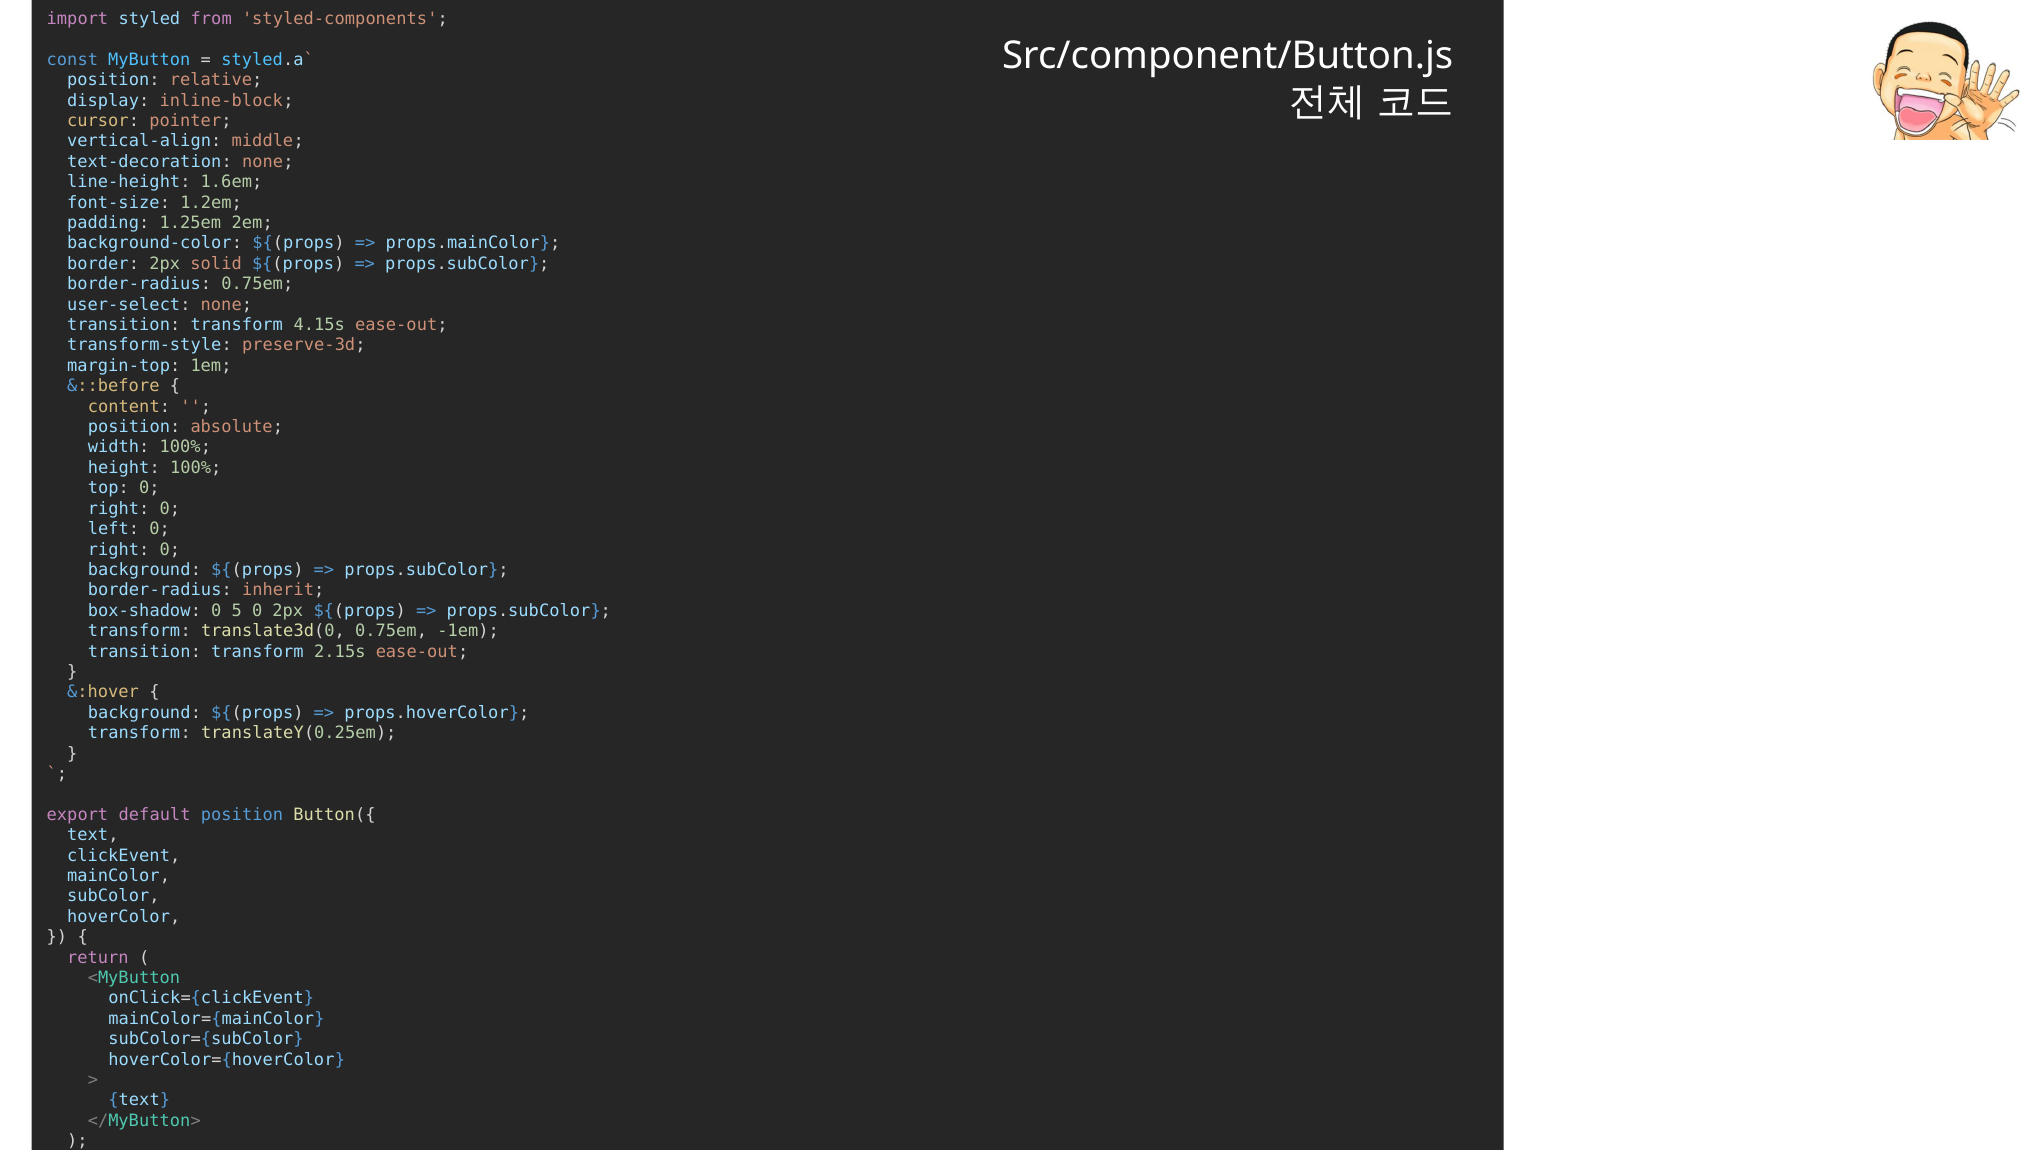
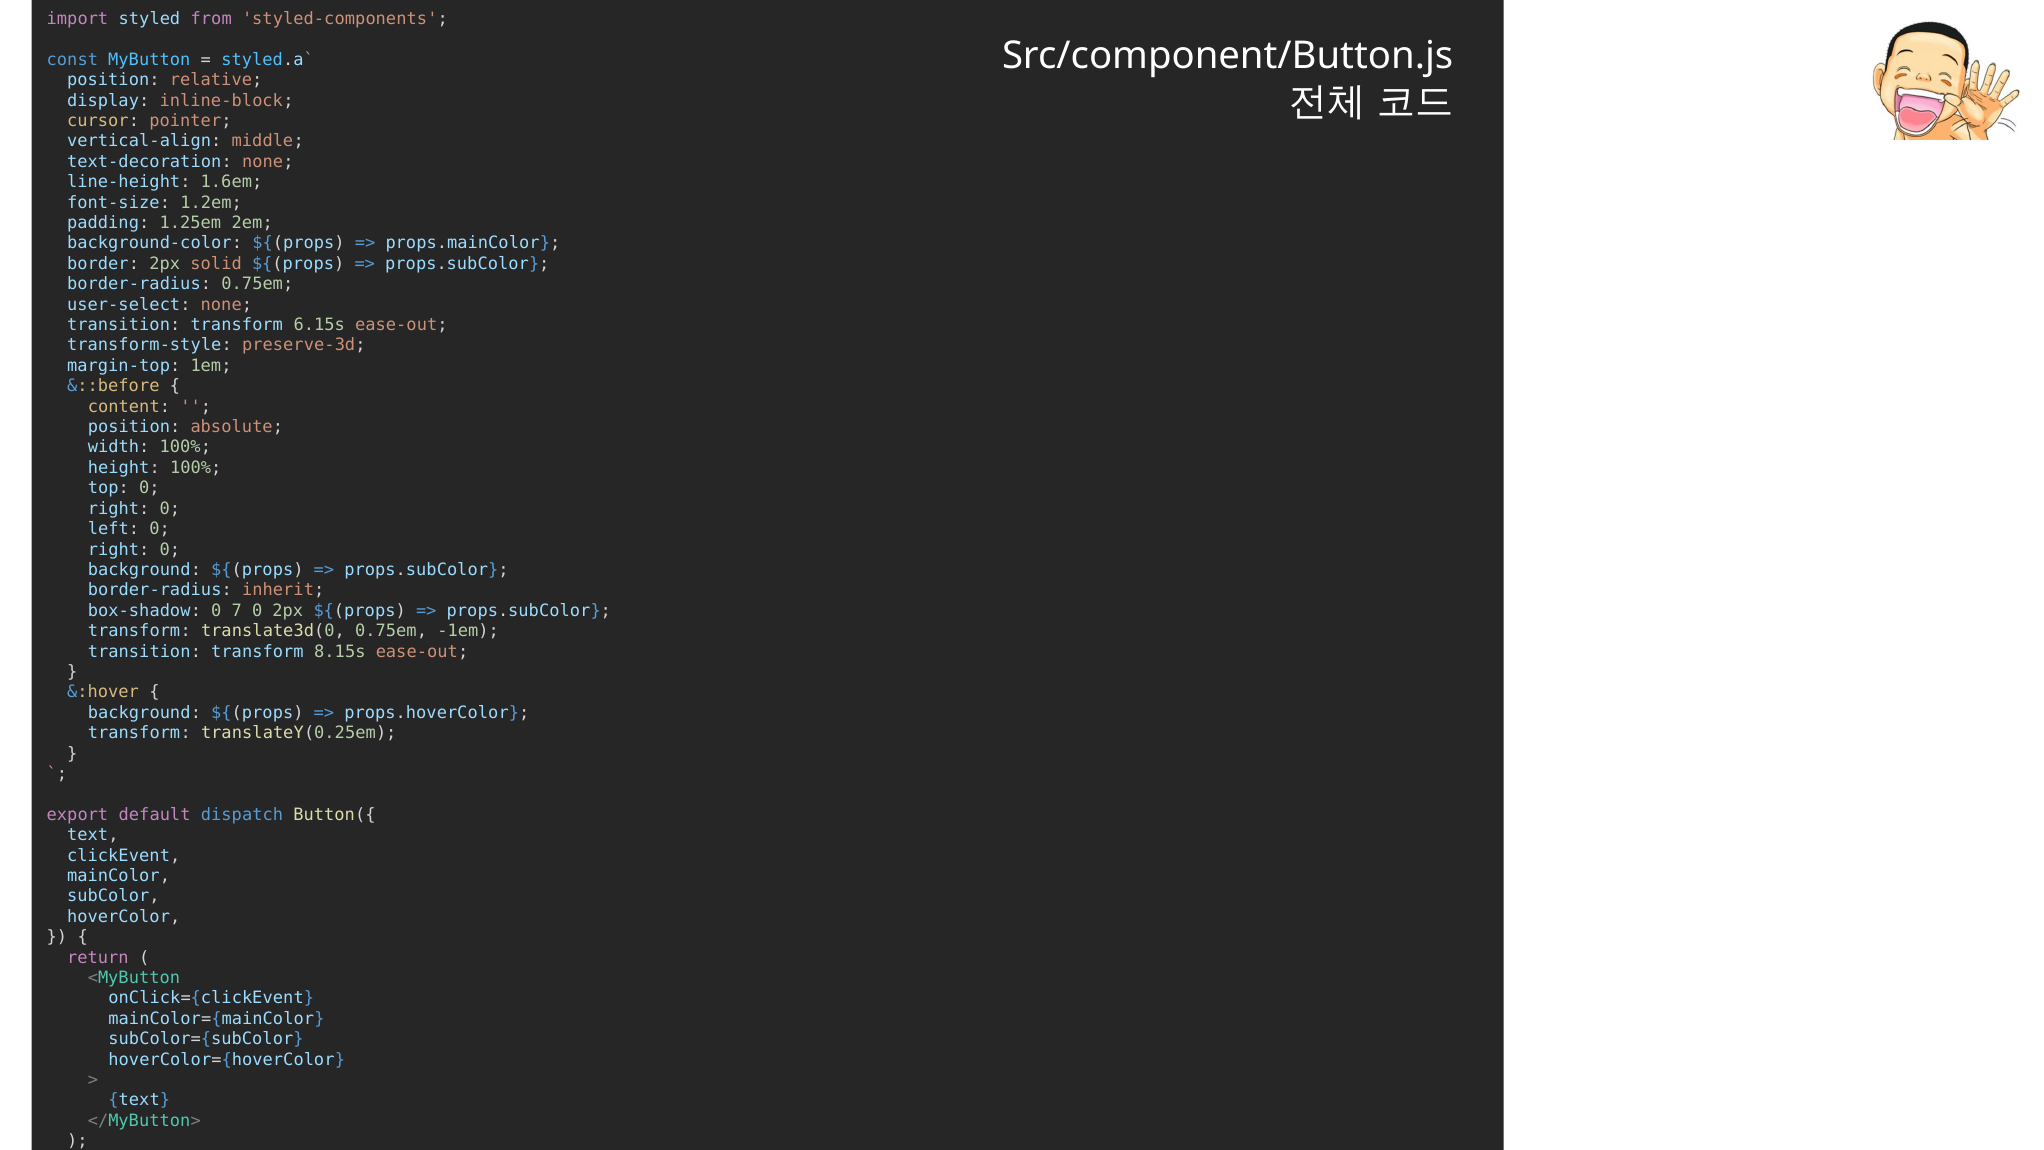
4.15s: 4.15s -> 6.15s
5: 5 -> 7
2.15s: 2.15s -> 8.15s
default position: position -> dispatch
